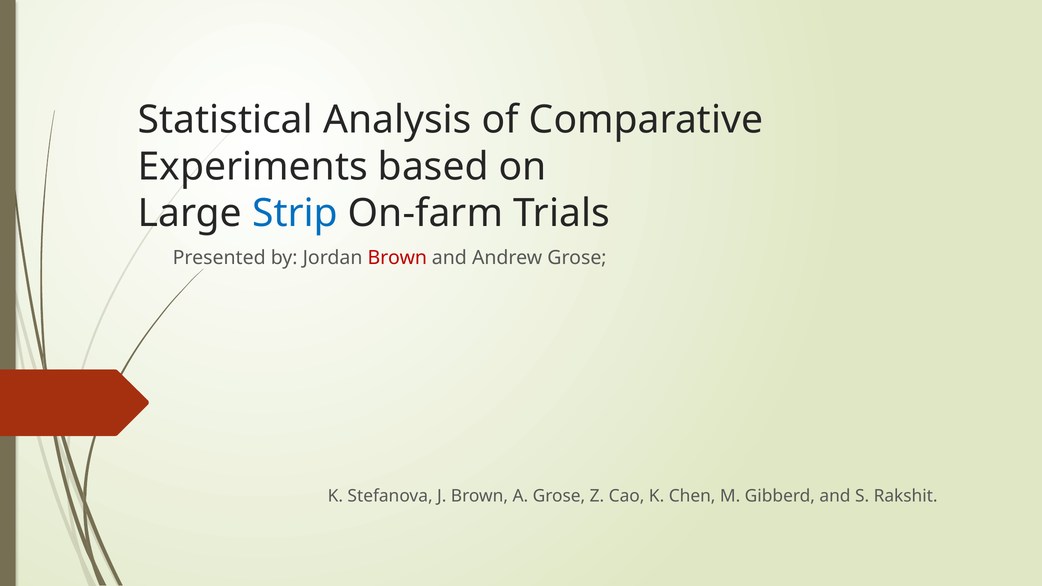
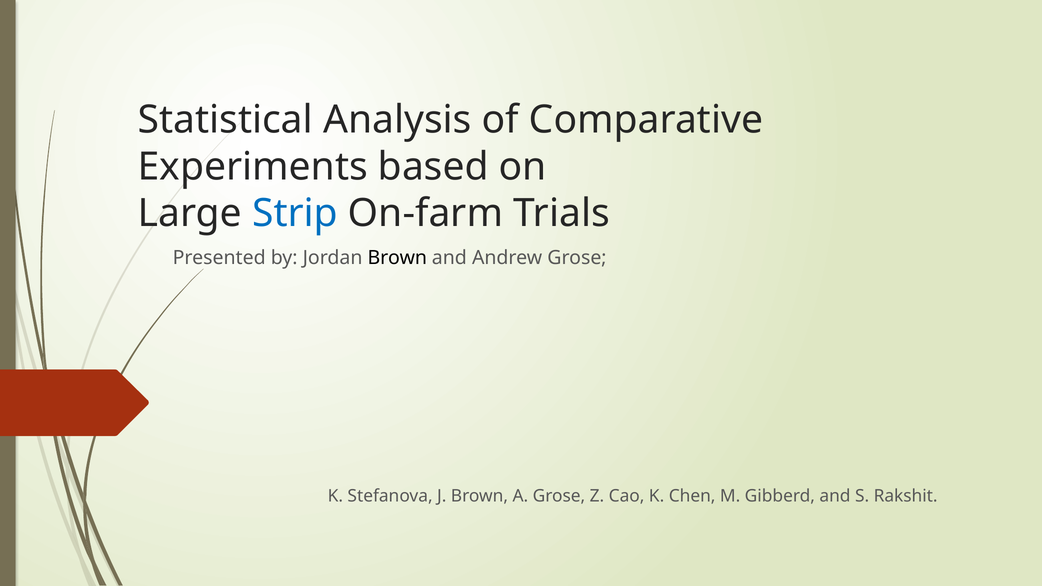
Brown at (397, 258) colour: red -> black
